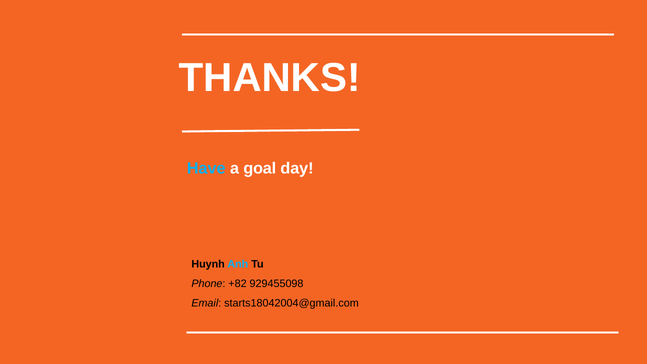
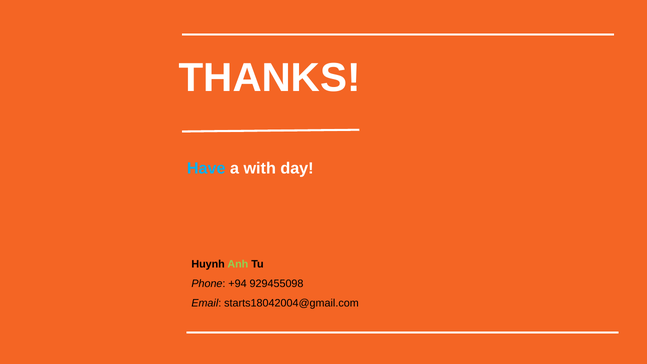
goal: goal -> with
Anh colour: light blue -> light green
+82: +82 -> +94
